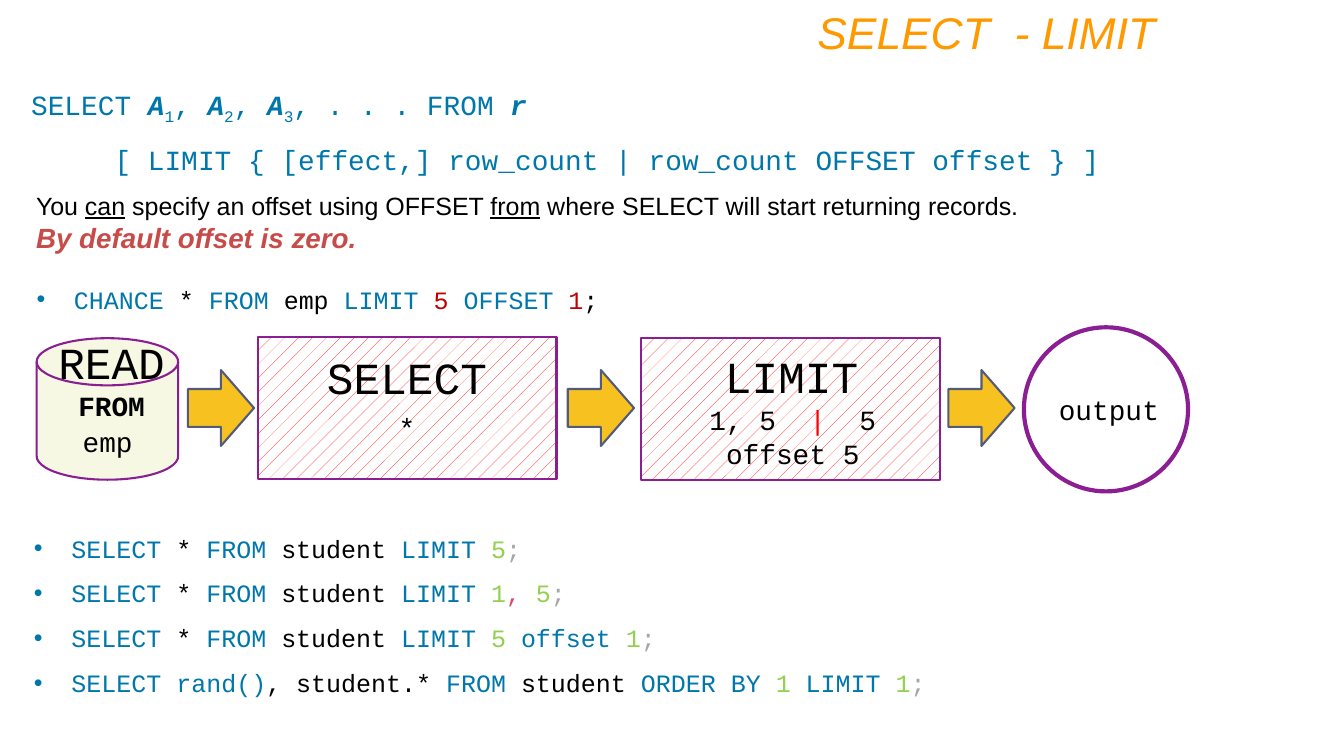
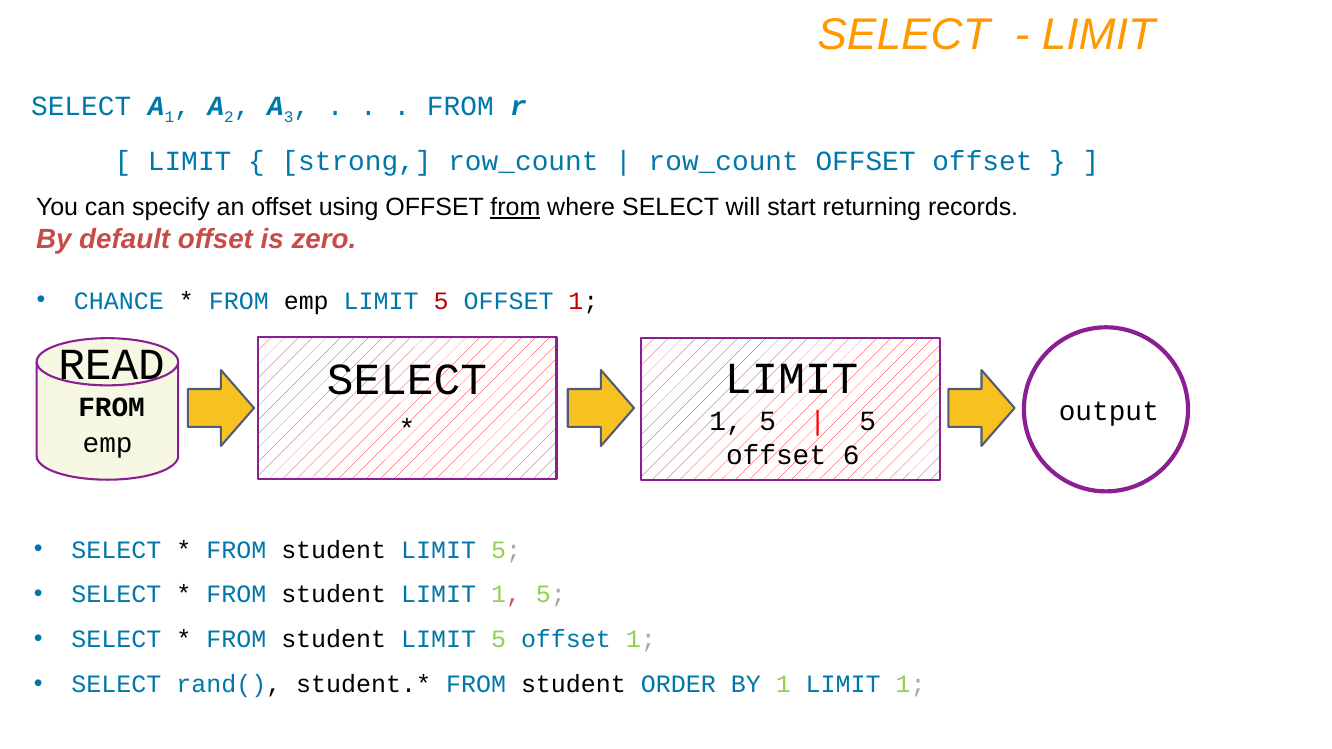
effect: effect -> strong
can underline: present -> none
offset 5: 5 -> 6
